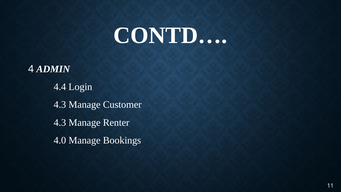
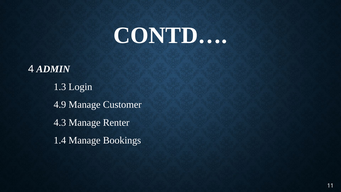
4.4: 4.4 -> 1.3
4.3 at (60, 105): 4.3 -> 4.9
4.0: 4.0 -> 1.4
